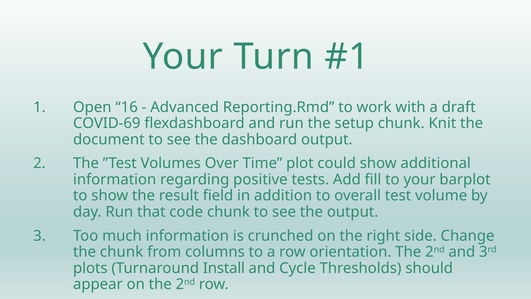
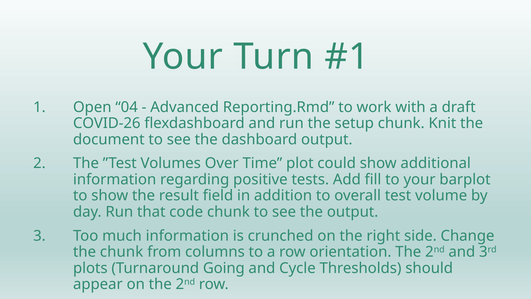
16: 16 -> 04
COVID-69: COVID-69 -> COVID-26
Install: Install -> Going
